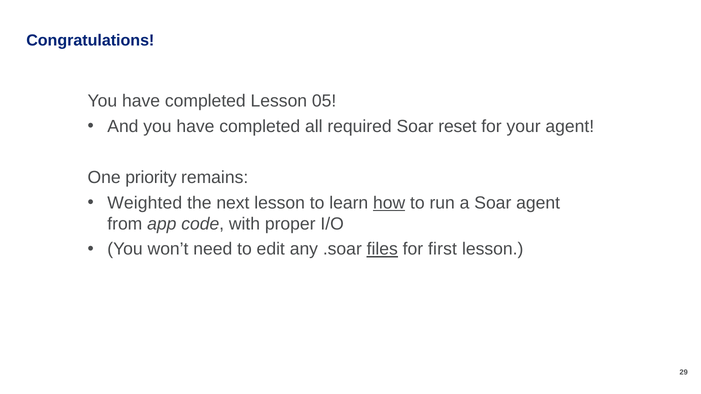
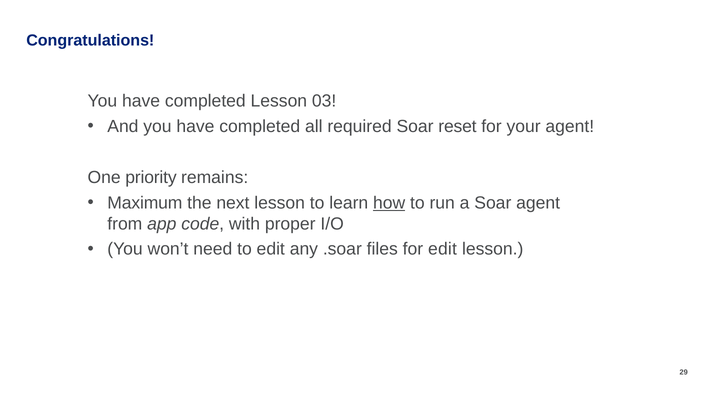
05: 05 -> 03
Weighted: Weighted -> Maximum
files underline: present -> none
for first: first -> edit
